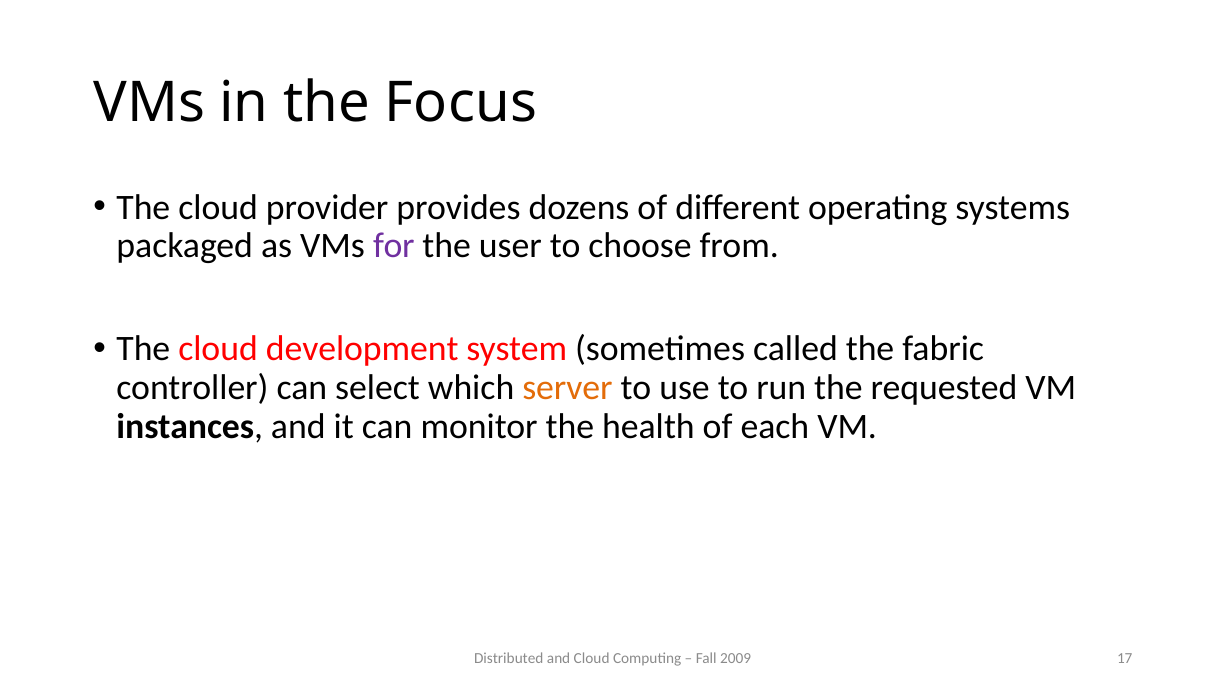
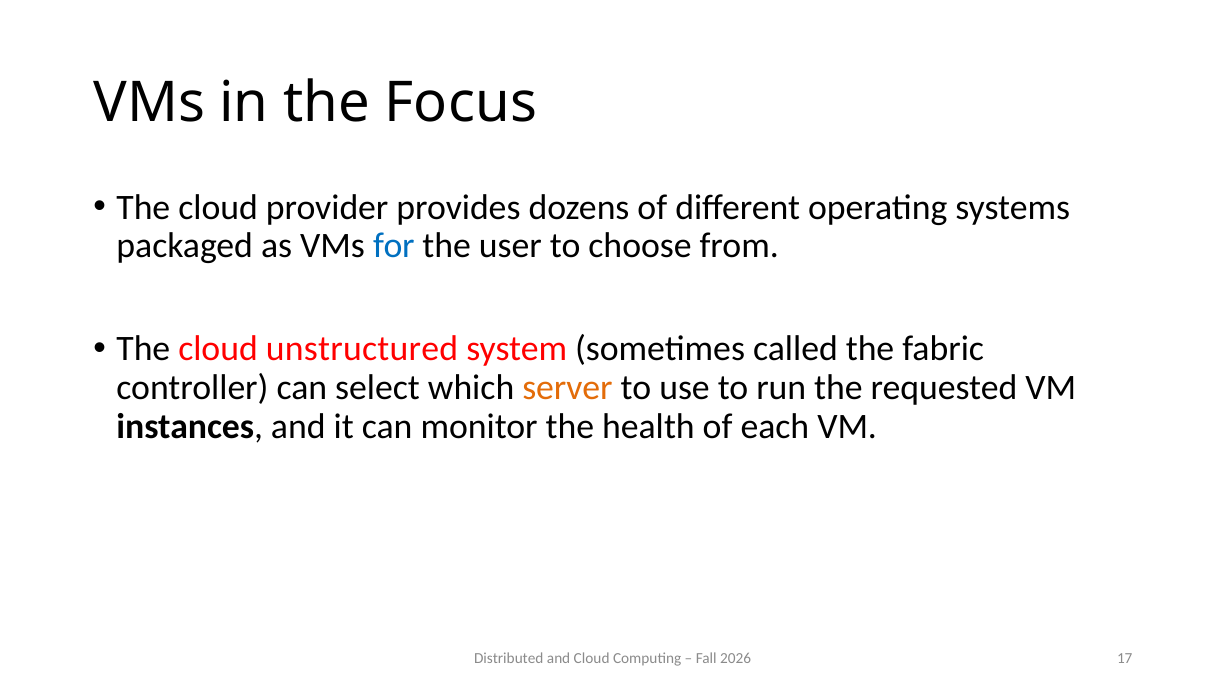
for colour: purple -> blue
development: development -> unstructured
2009: 2009 -> 2026
